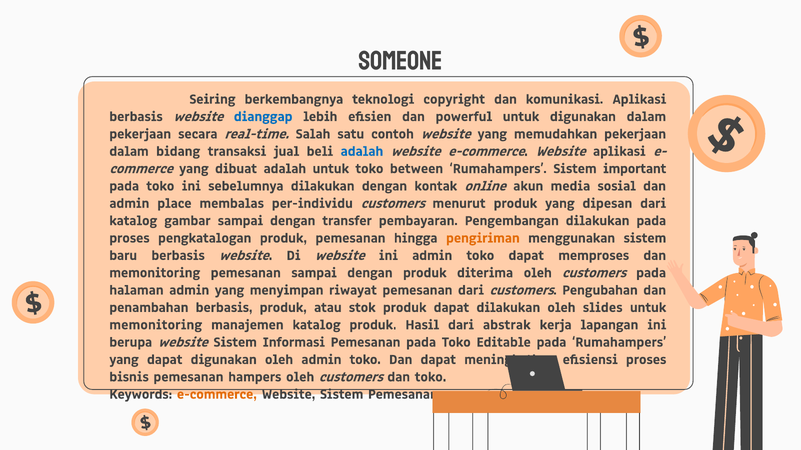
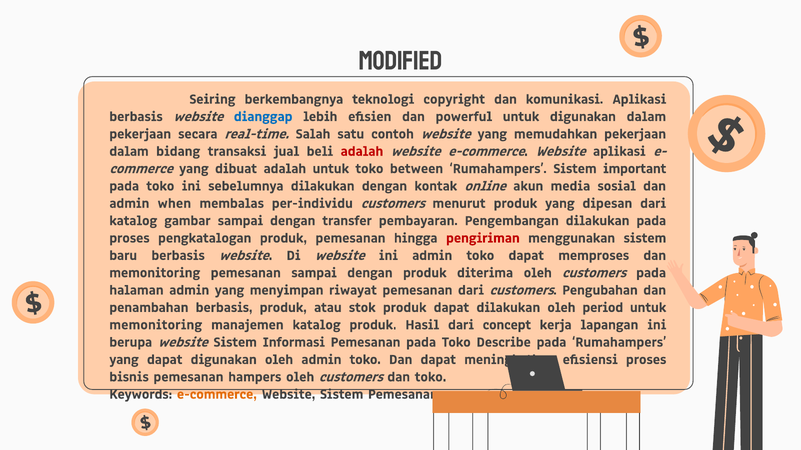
SOMEONE: SOMEONE -> MODIFIED
adalah at (362, 151) colour: blue -> red
place: place -> when
pengiriman colour: orange -> red
slides: slides -> period
abstrak: abstrak -> concept
Editable: Editable -> Describe
